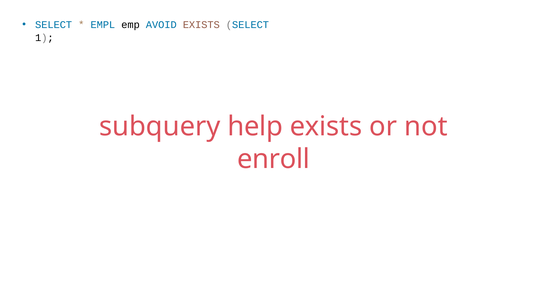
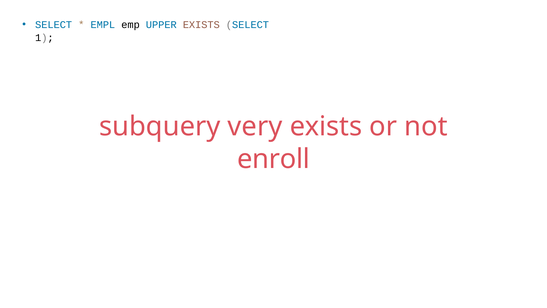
AVOID: AVOID -> UPPER
help: help -> very
